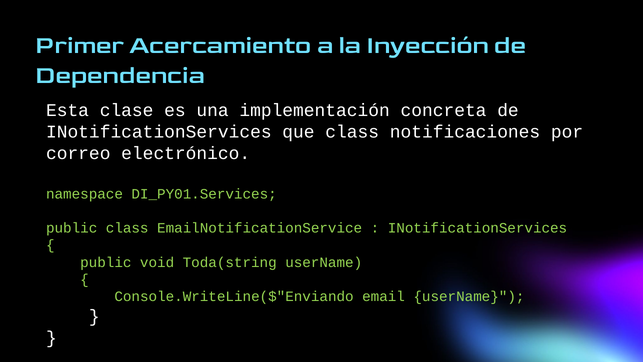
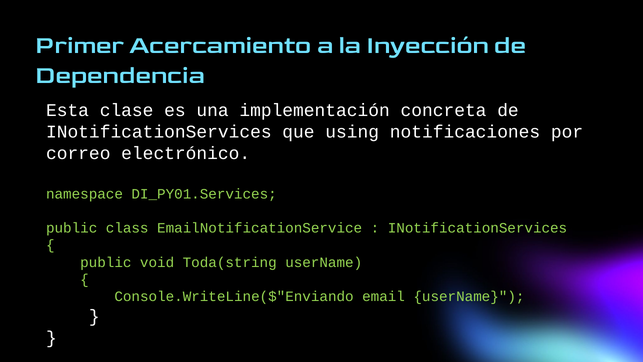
que class: class -> using
